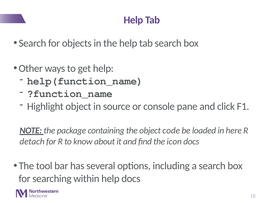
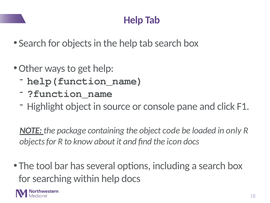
here: here -> only
detach at (32, 141): detach -> objects
